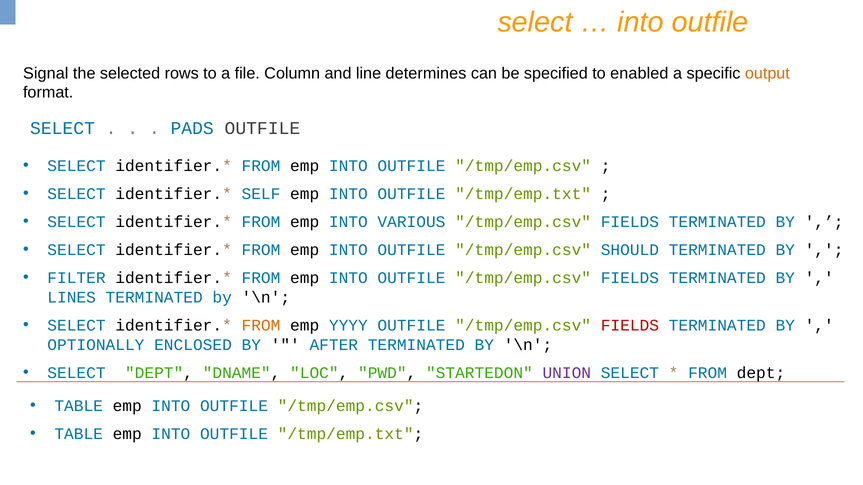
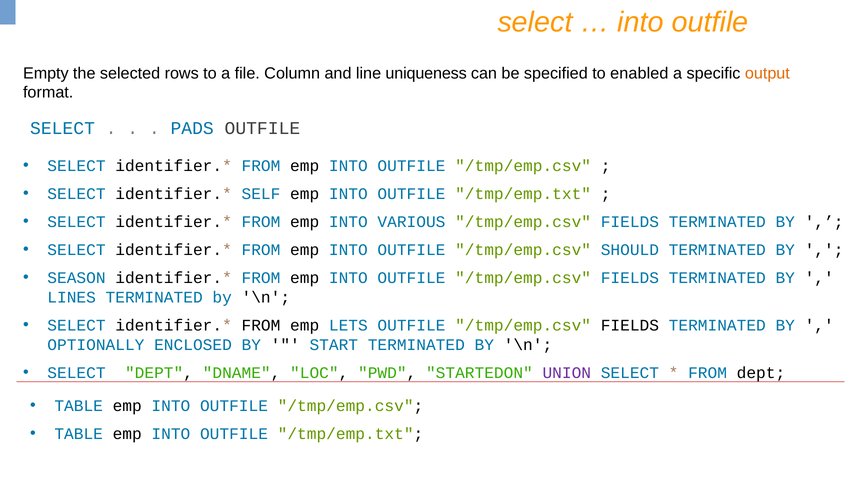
Signal: Signal -> Empty
determines: determines -> uniqueness
FILTER: FILTER -> SEASON
FROM at (261, 326) colour: orange -> black
YYYY: YYYY -> LETS
FIELDS at (630, 326) colour: red -> black
AFTER: AFTER -> START
